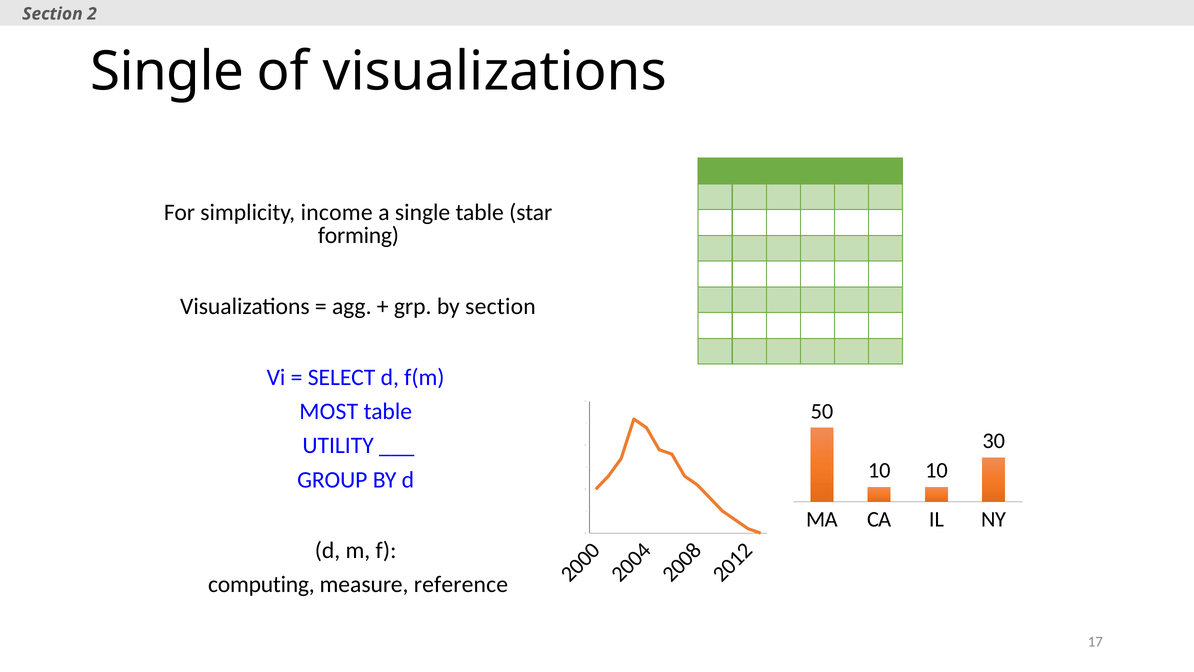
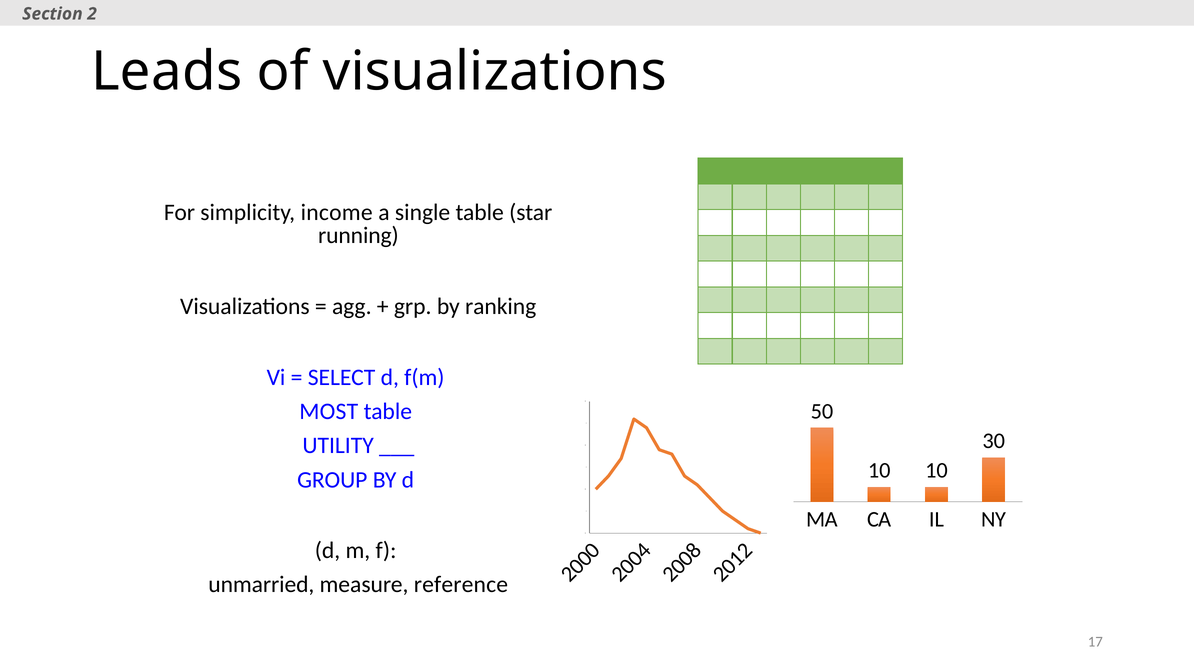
Single at (167, 71): Single -> Leads
forming: forming -> running
by section: section -> ranking
computing: computing -> unmarried
